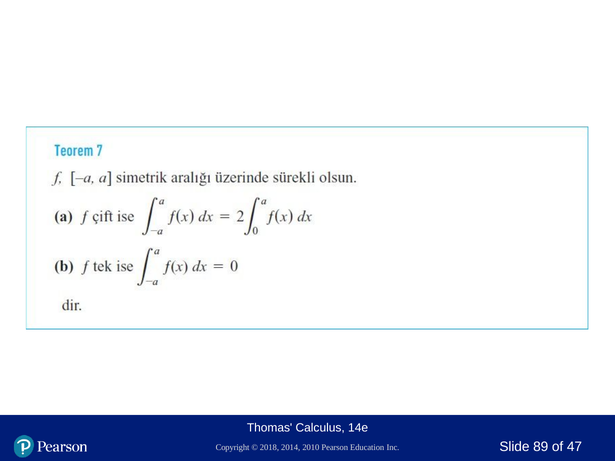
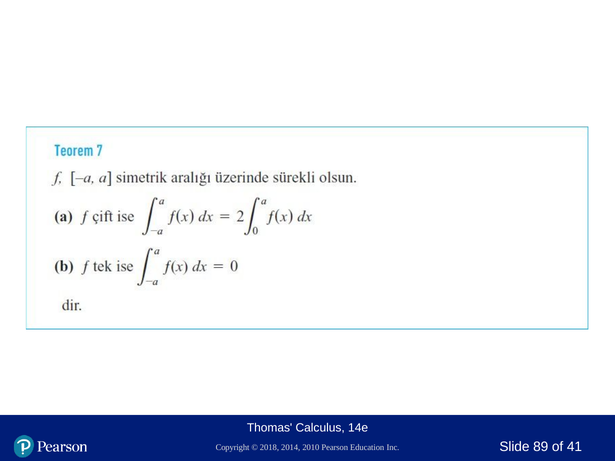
47: 47 -> 41
